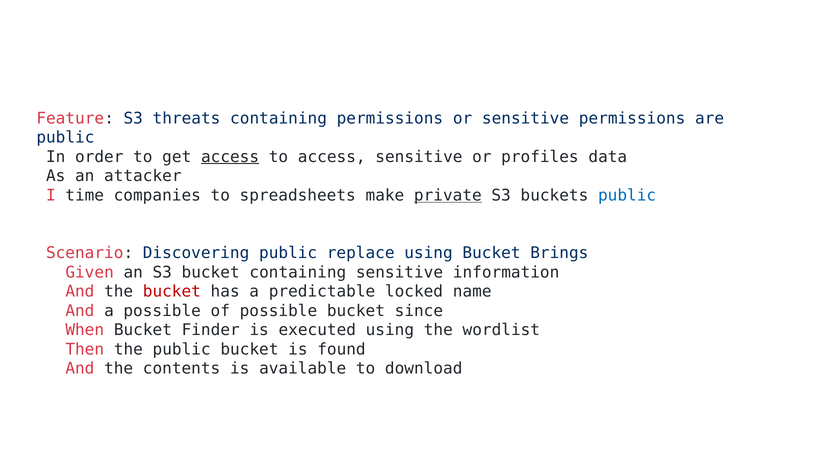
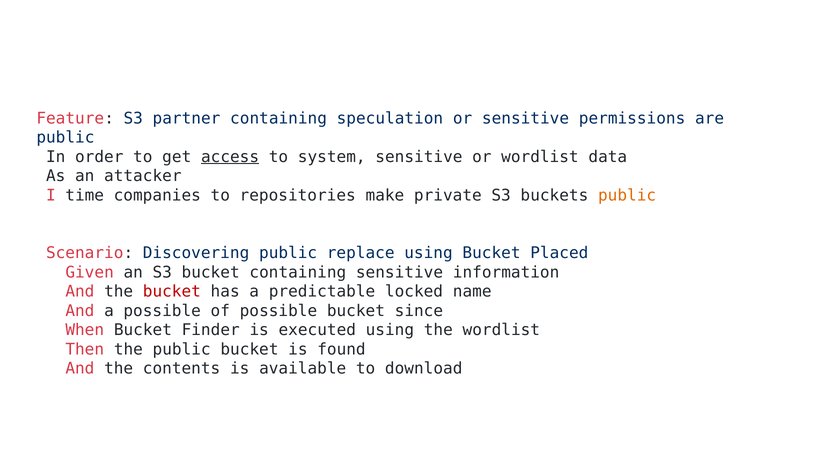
threats: threats -> partner
containing permissions: permissions -> speculation
to access: access -> system
or profiles: profiles -> wordlist
spreadsheets: spreadsheets -> repositories
private underline: present -> none
public at (627, 196) colour: blue -> orange
Brings: Brings -> Placed
